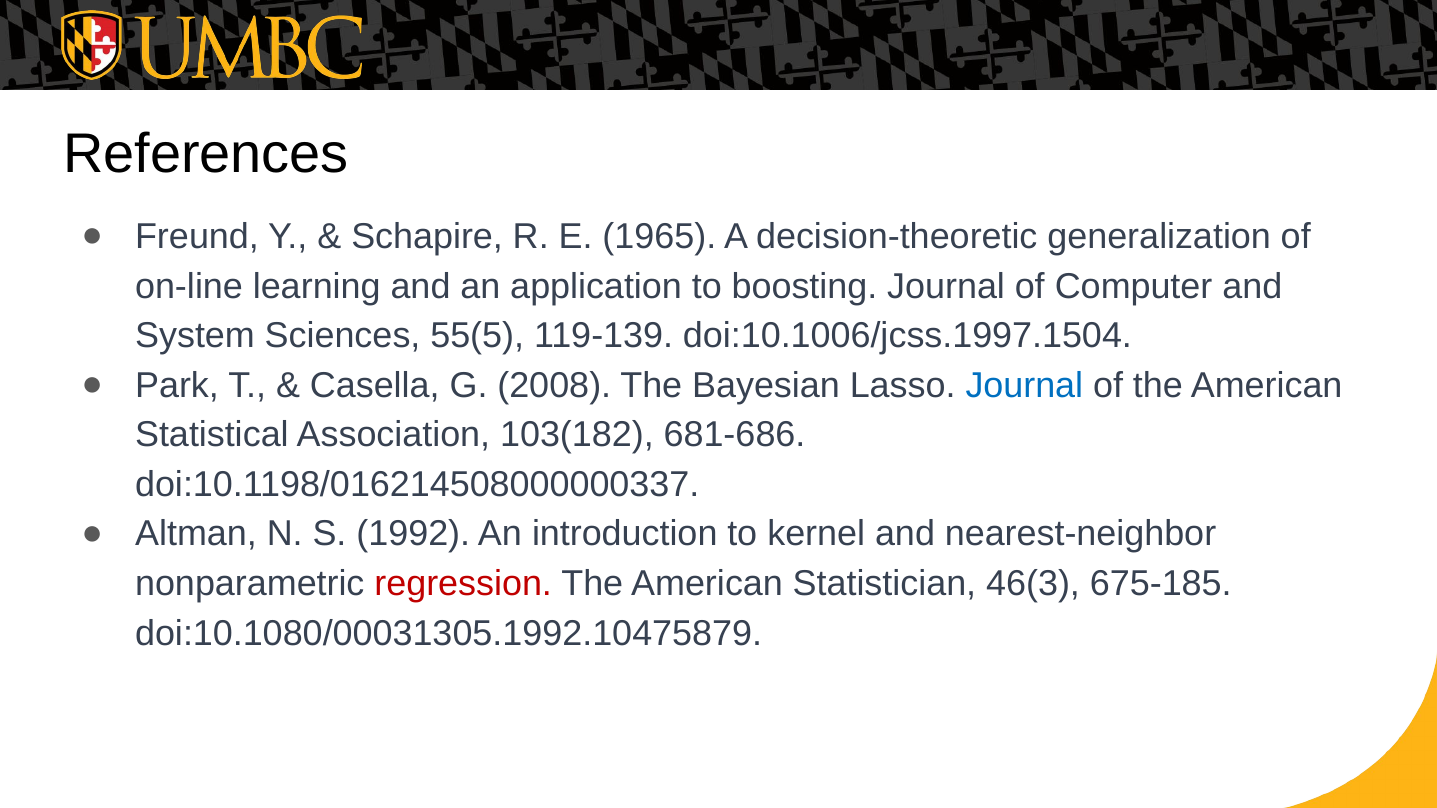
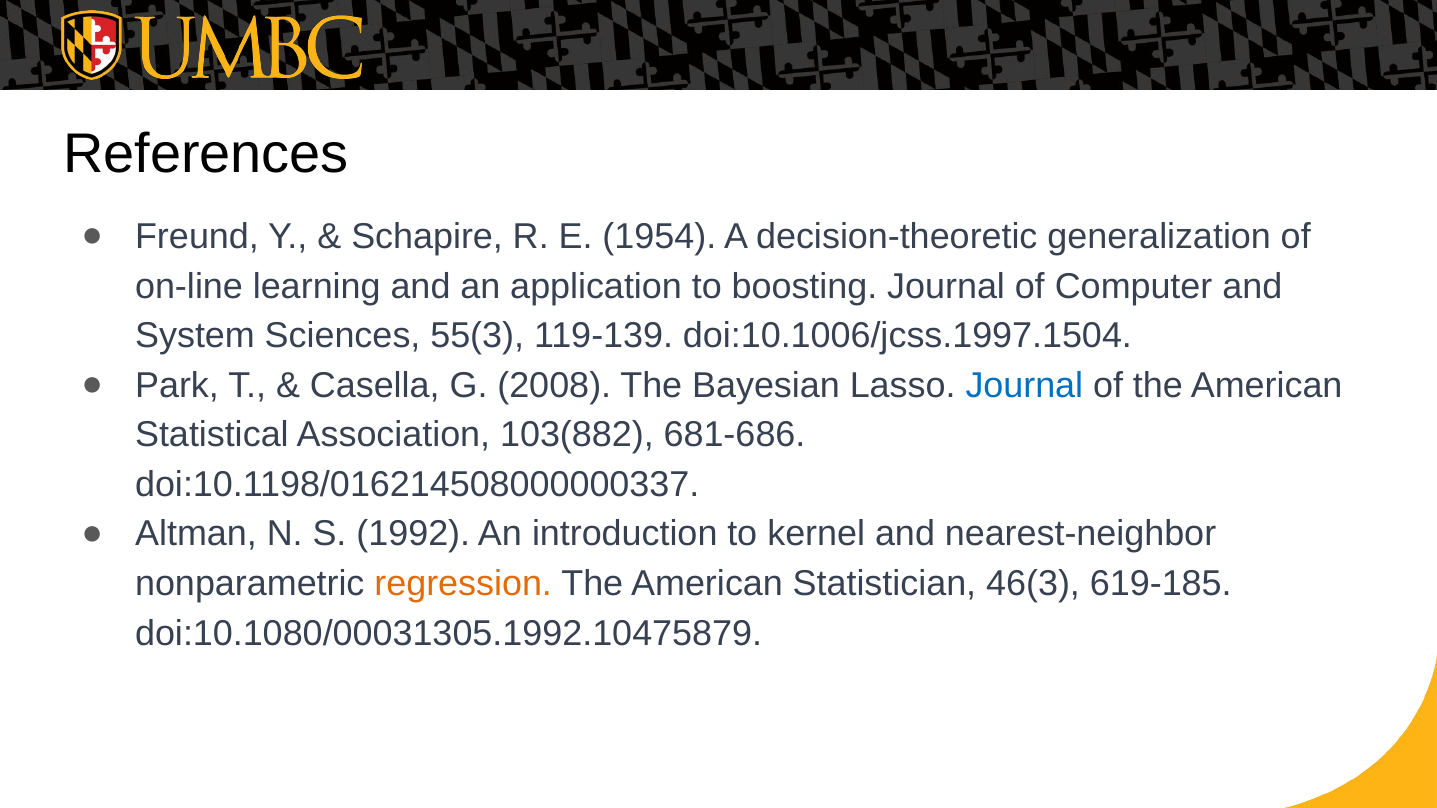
1965: 1965 -> 1954
55(5: 55(5 -> 55(3
103(182: 103(182 -> 103(882
regression colour: red -> orange
675-185: 675-185 -> 619-185
